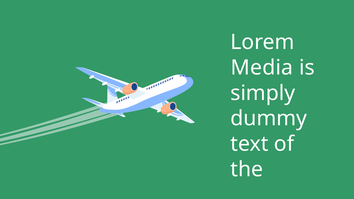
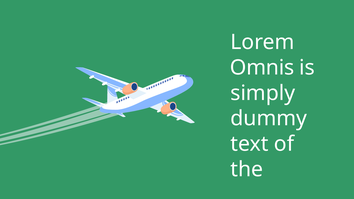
Media: Media -> Omnis
